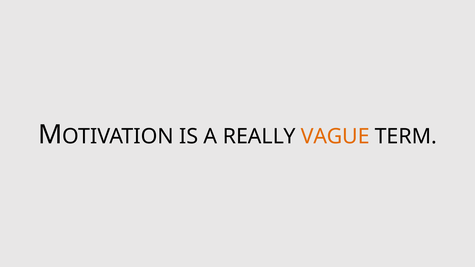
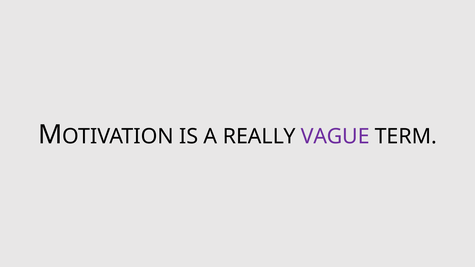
VAGUE colour: orange -> purple
